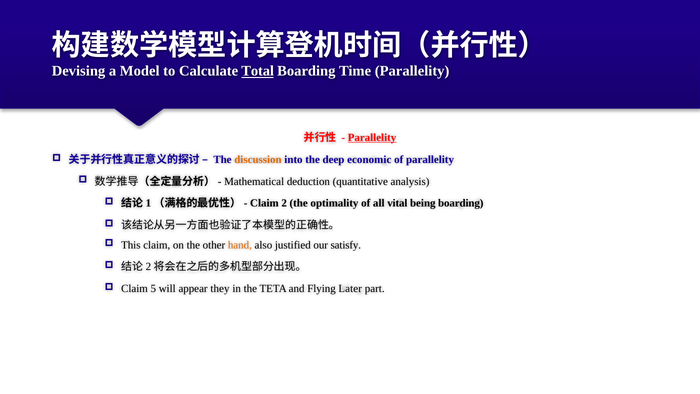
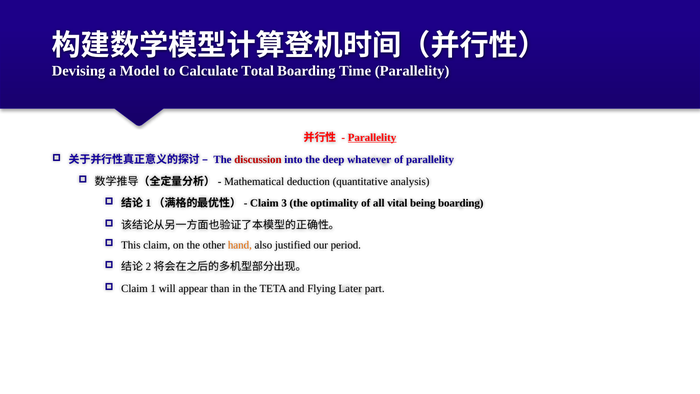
Total underline: present -> none
discussion colour: orange -> red
economic: economic -> whatever
2: 2 -> 3
satisfy: satisfy -> period
5: 5 -> 1
they: they -> than
